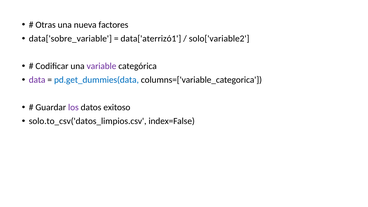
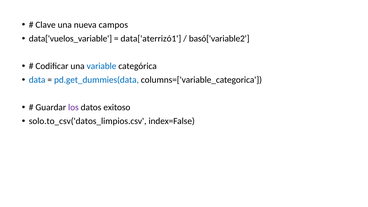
Otras: Otras -> Clave
factores: factores -> campos
data['sobre_variable: data['sobre_variable -> data['vuelos_variable
solo['variable2: solo['variable2 -> basó['variable2
variable colour: purple -> blue
data colour: purple -> blue
